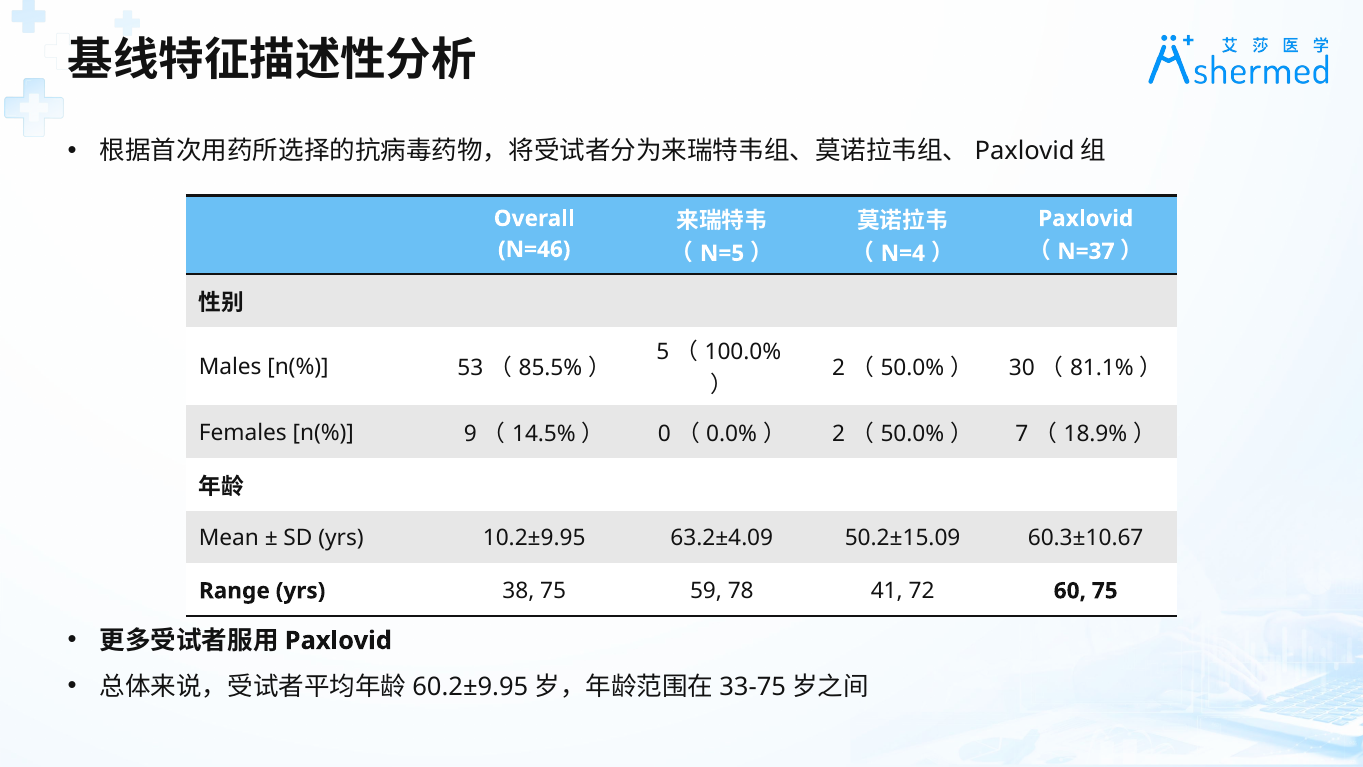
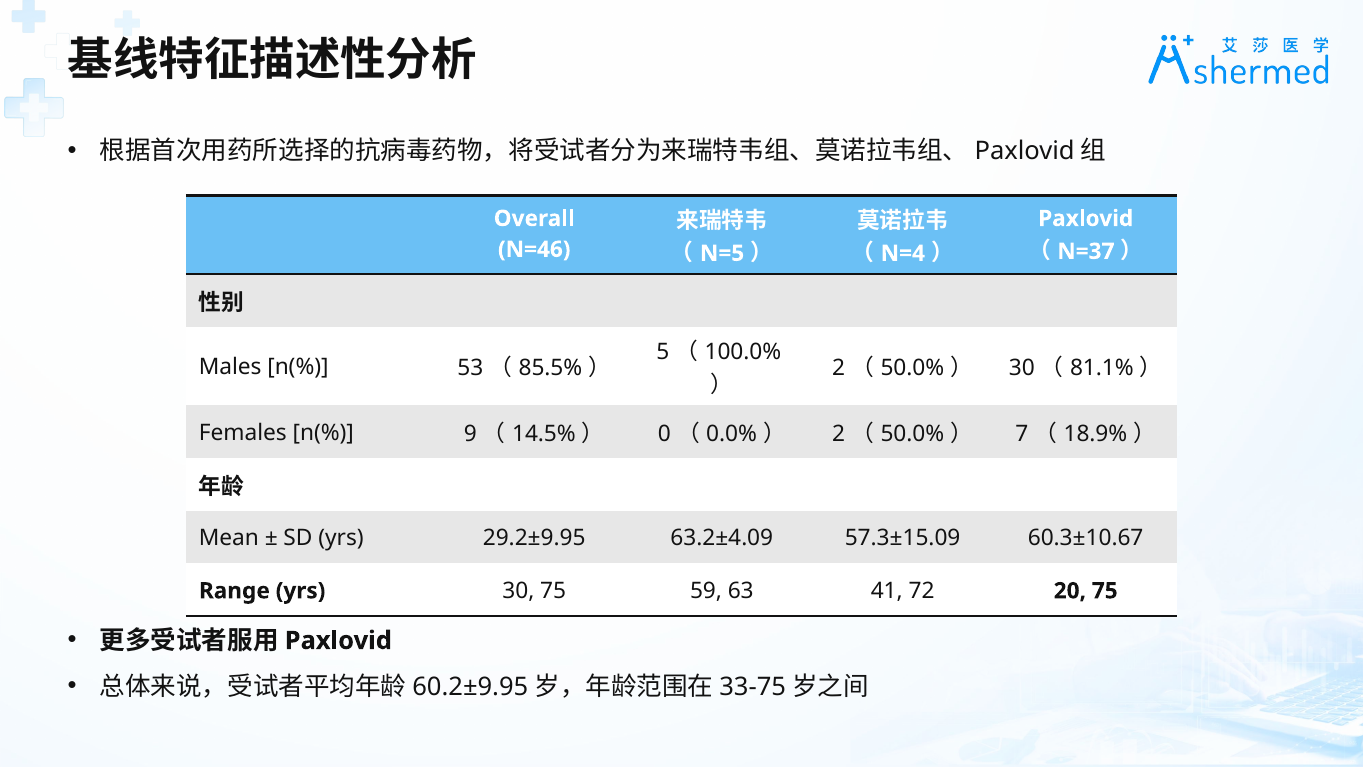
10.2±9.95: 10.2±9.95 -> 29.2±9.95
50.2±15.09: 50.2±15.09 -> 57.3±15.09
yrs 38: 38 -> 30
78: 78 -> 63
60: 60 -> 20
